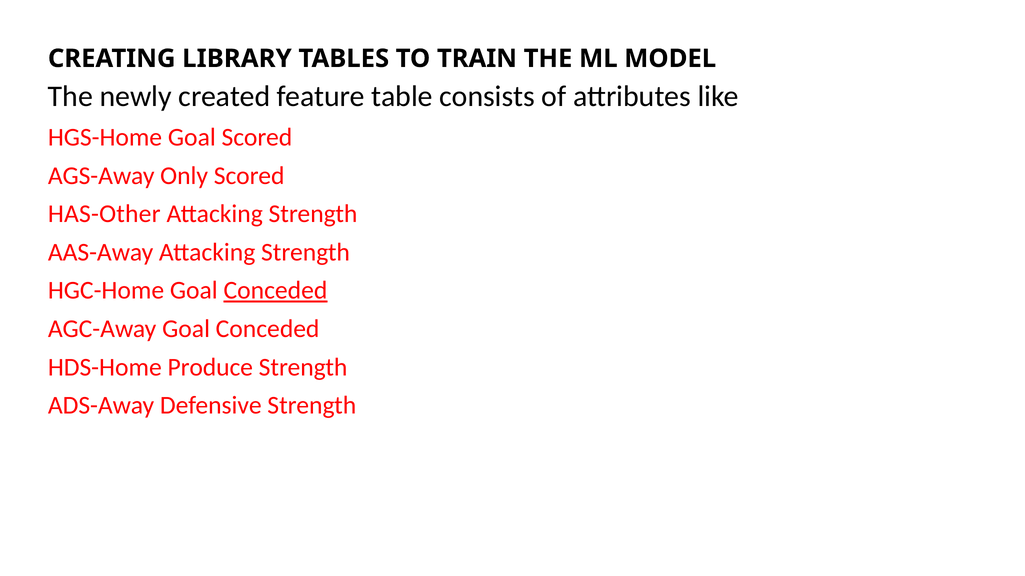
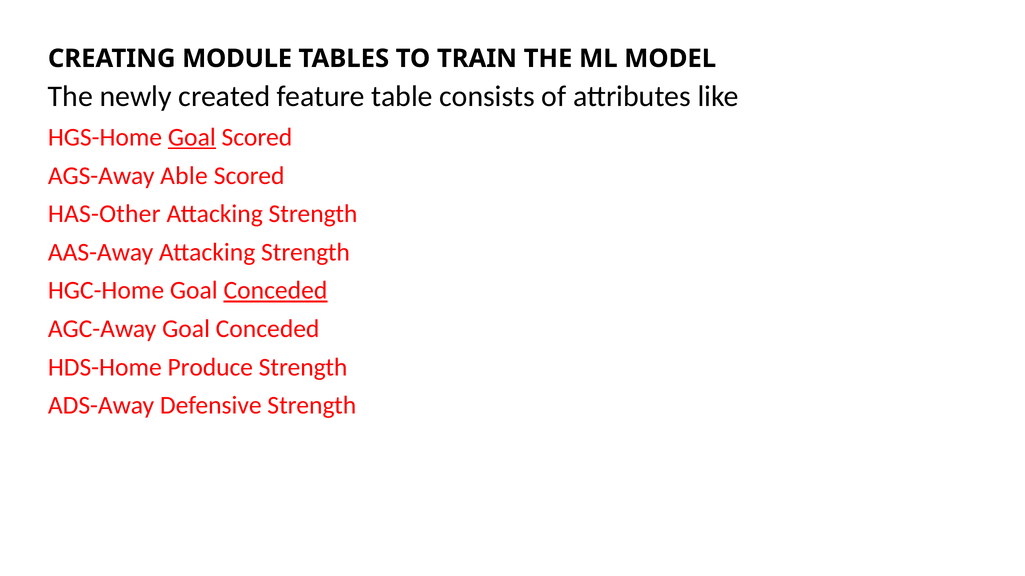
LIBRARY: LIBRARY -> MODULE
Goal at (192, 137) underline: none -> present
Only: Only -> Able
